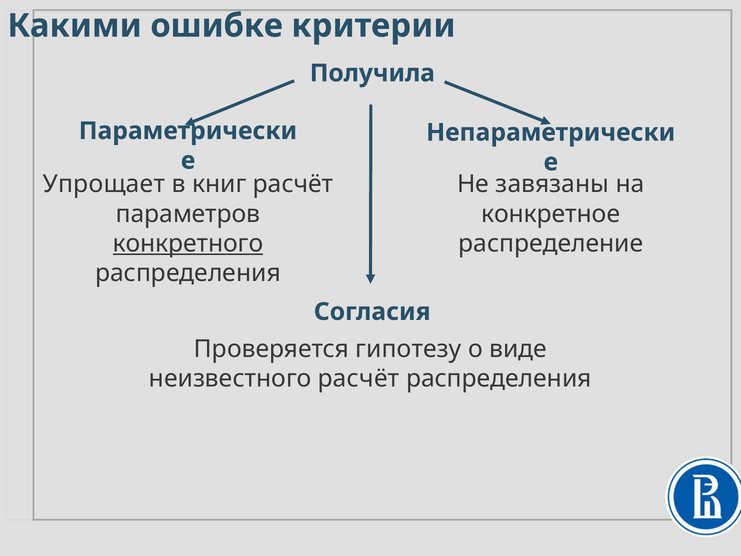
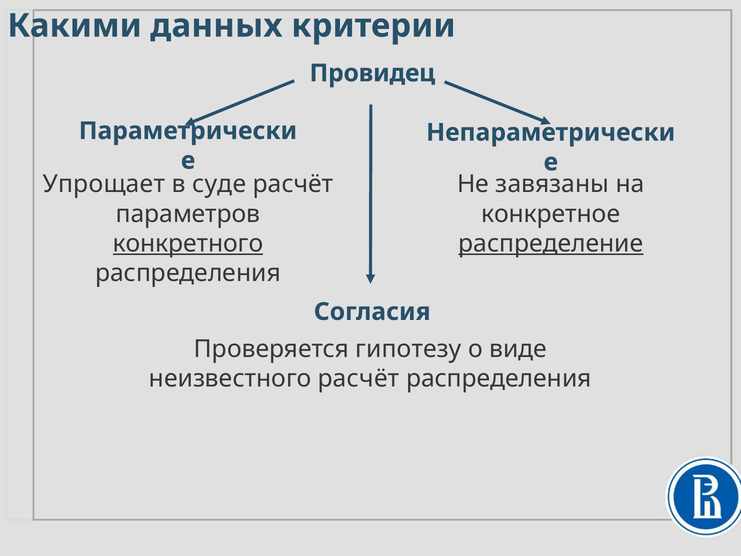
ошибке: ошибке -> данных
Получила: Получила -> Провидец
книг: книг -> суде
распределение underline: none -> present
